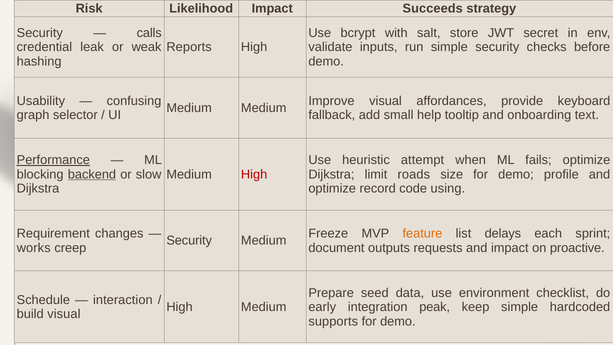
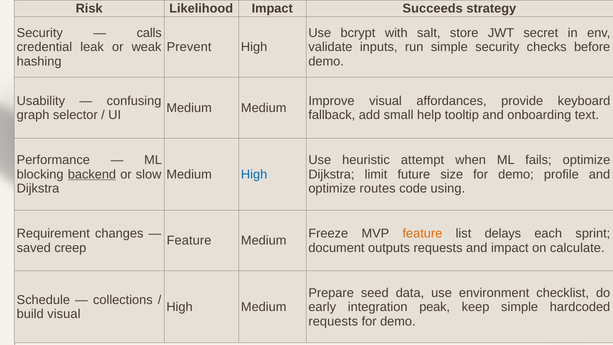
Reports: Reports -> Prevent
Performance underline: present -> none
High at (254, 174) colour: red -> blue
roads: roads -> future
record: record -> routes
Security at (189, 241): Security -> Feature
works: works -> saved
proactive: proactive -> calculate
interaction: interaction -> collections
supports at (333, 321): supports -> requests
